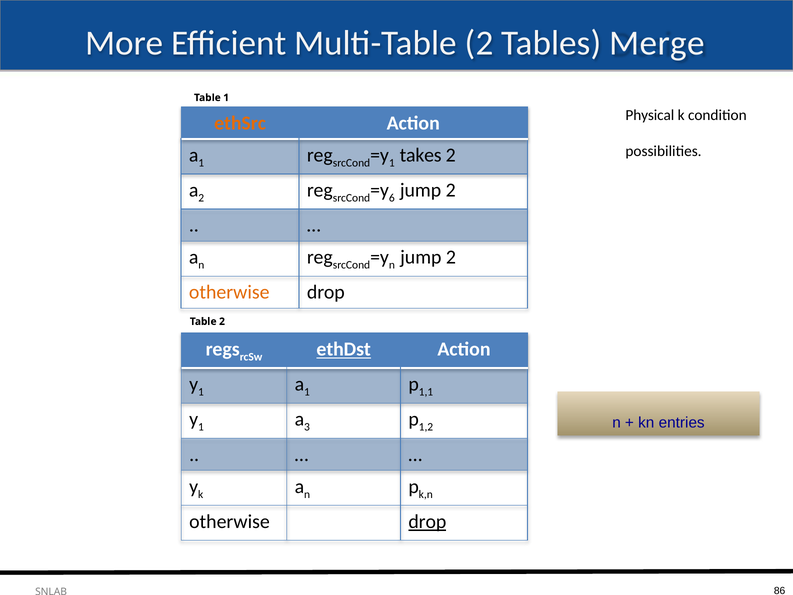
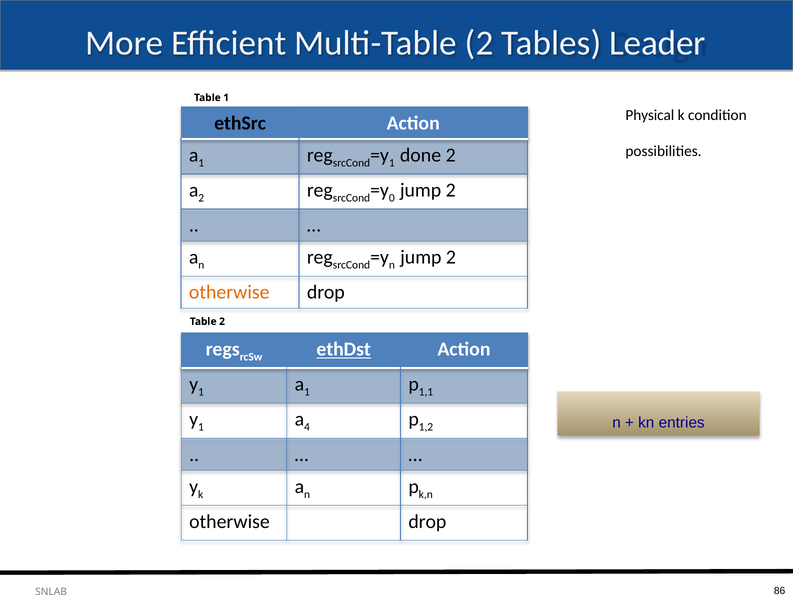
Merge: Merge -> Leader
ethSrc colour: orange -> black
takes: takes -> done
6: 6 -> 0
3: 3 -> 4
drop at (427, 521) underline: present -> none
